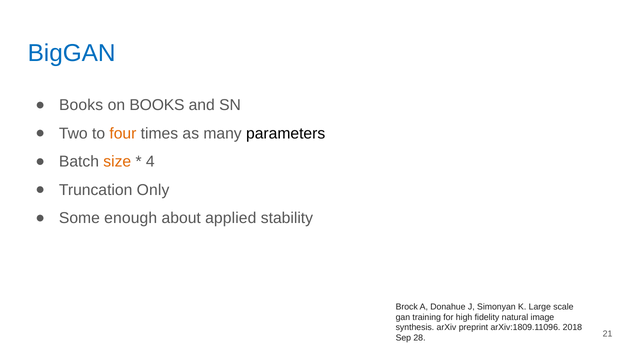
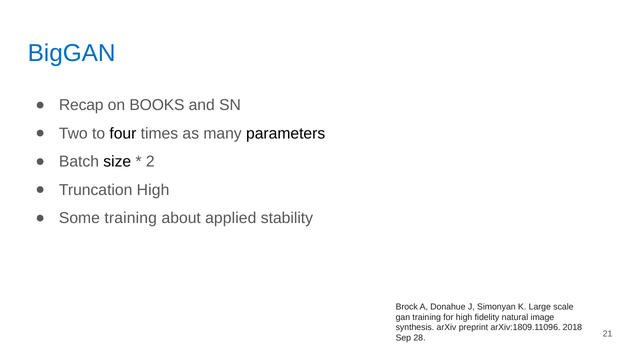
Books at (81, 105): Books -> Recap
four colour: orange -> black
size colour: orange -> black
4: 4 -> 2
Truncation Only: Only -> High
Some enough: enough -> training
